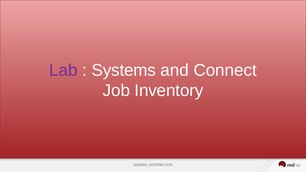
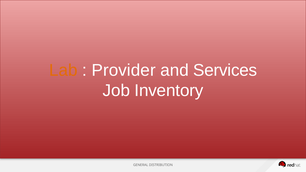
Lab colour: purple -> orange
Systems: Systems -> Provider
Connect: Connect -> Services
